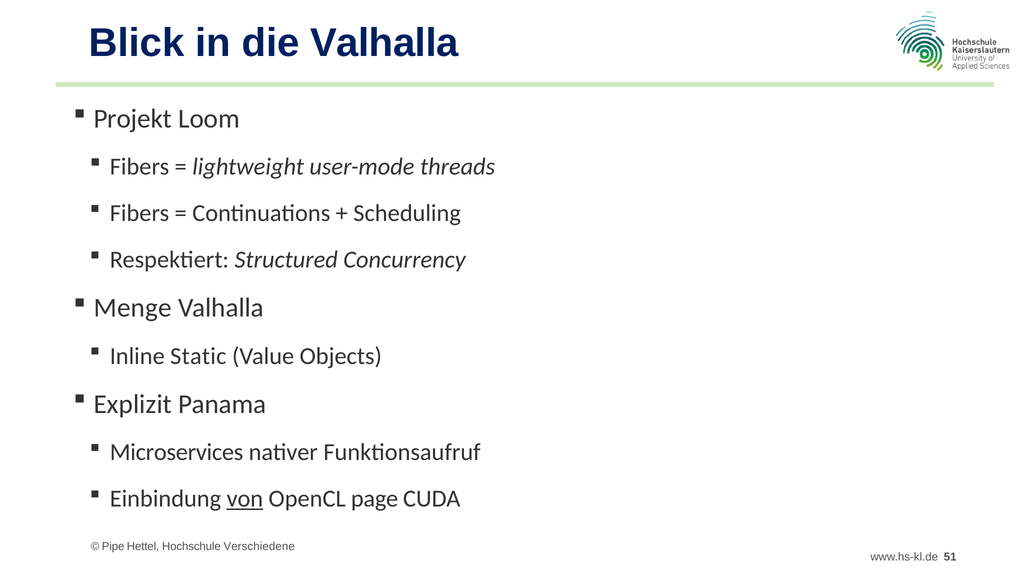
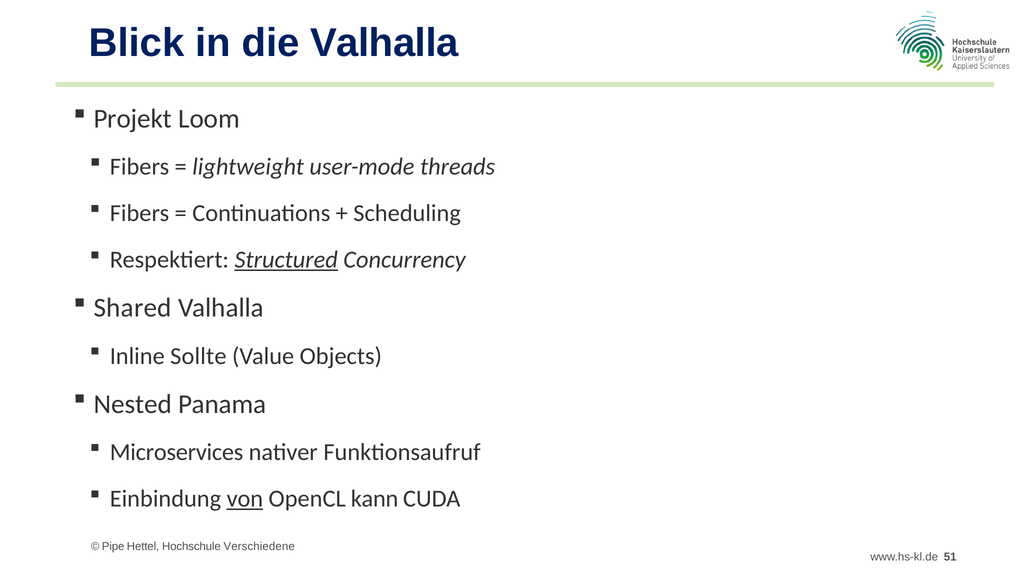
Structured underline: none -> present
Menge: Menge -> Shared
Static: Static -> Sollte
Explizit: Explizit -> Nested
page: page -> kann
